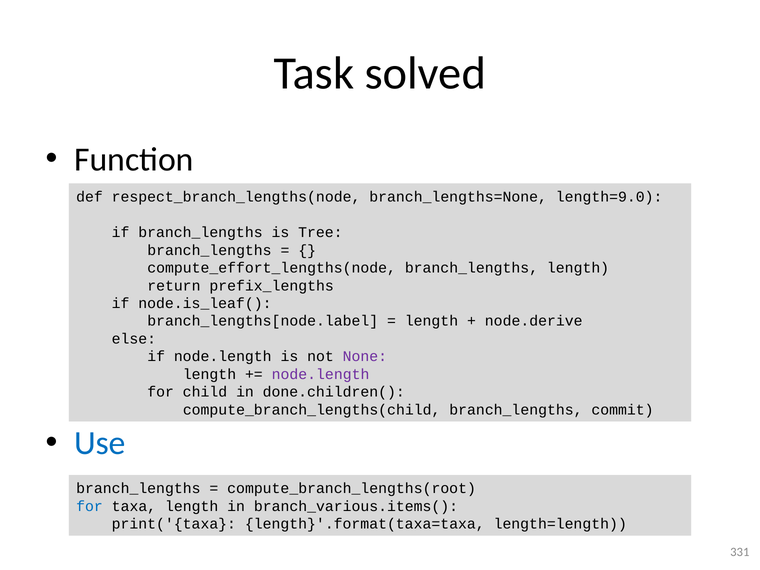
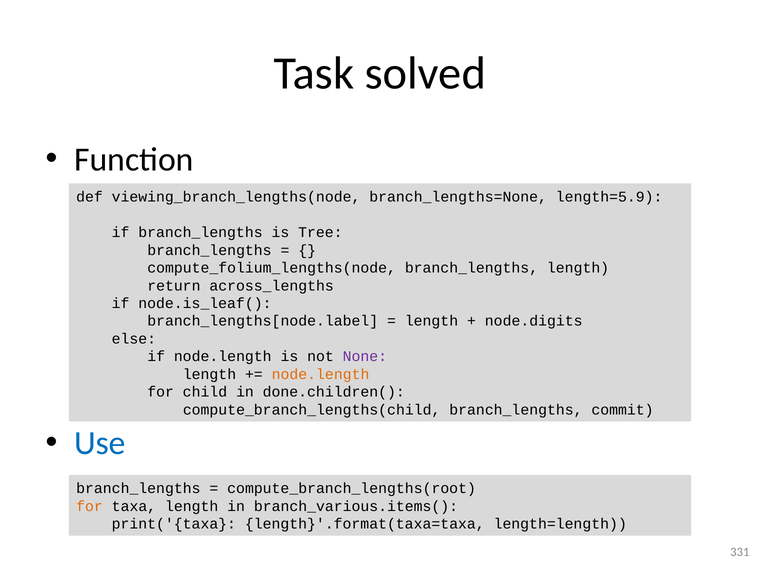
respect_branch_lengths(node: respect_branch_lengths(node -> viewing_branch_lengths(node
length=9.0: length=9.0 -> length=5.9
compute_effort_lengths(node: compute_effort_lengths(node -> compute_folium_lengths(node
prefix_lengths: prefix_lengths -> across_lengths
node.derive: node.derive -> node.digits
node.length at (321, 374) colour: purple -> orange
for at (90, 506) colour: blue -> orange
